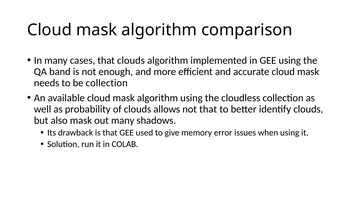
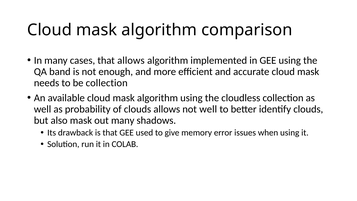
that clouds: clouds -> allows
not that: that -> well
